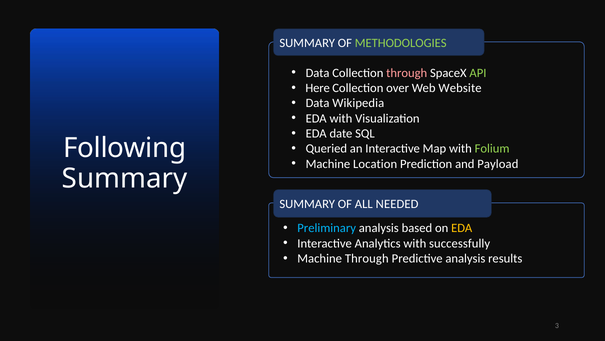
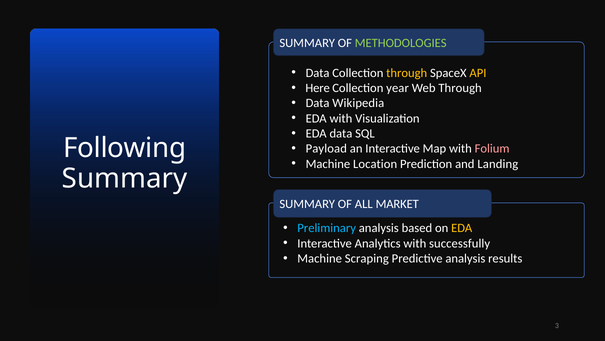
through at (407, 73) colour: pink -> yellow
API colour: light green -> yellow
over: over -> year
Web Website: Website -> Through
EDA date: date -> data
Queried: Queried -> Payload
Folium colour: light green -> pink
Payload: Payload -> Landing
NEEDED: NEEDED -> MARKET
Machine Through: Through -> Scraping
